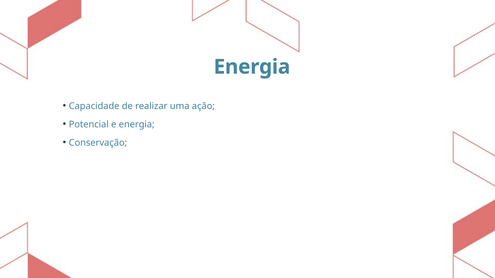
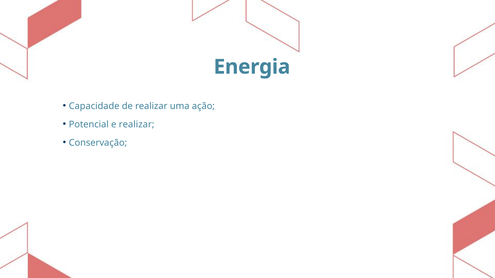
e energia: energia -> realizar
